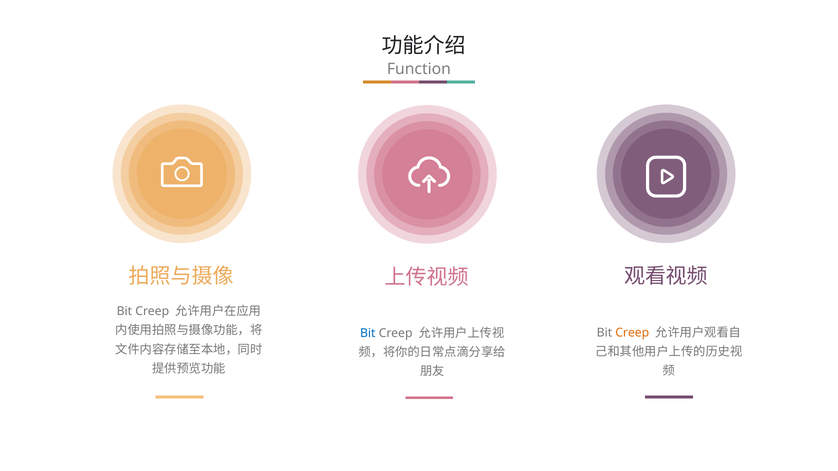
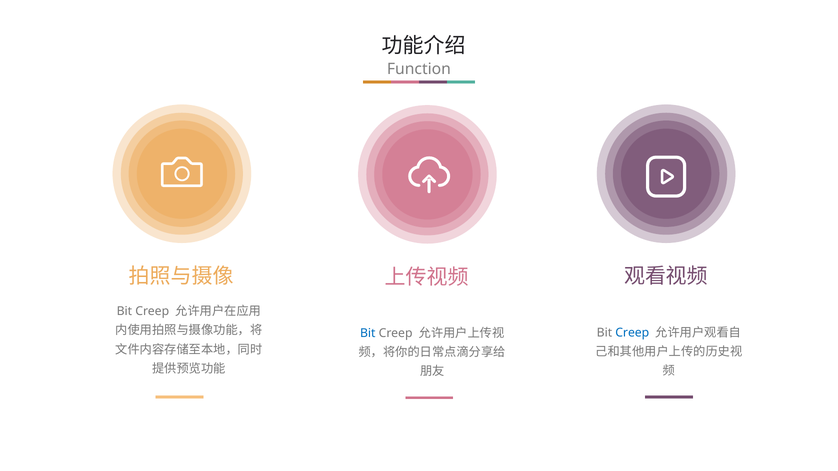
Creep at (632, 333) colour: orange -> blue
